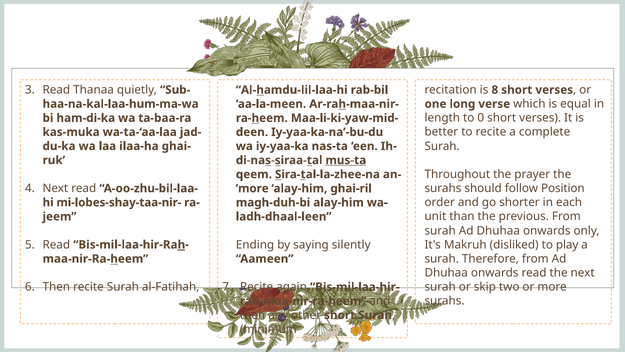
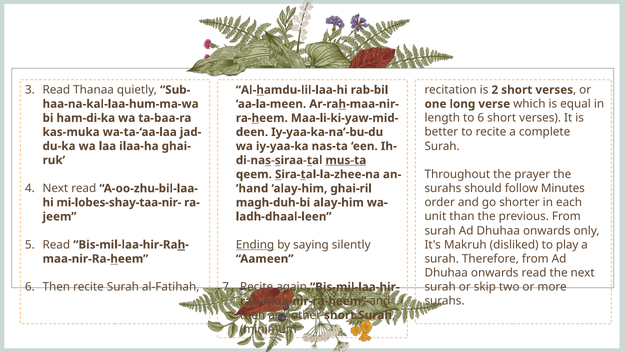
8: 8 -> 2
to 0: 0 -> 6
Position: Position -> Minutes
more at (252, 188): more -> hand
Ending underline: none -> present
